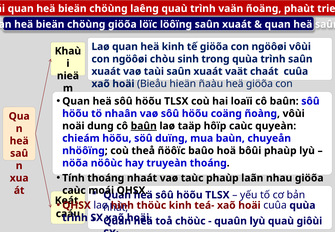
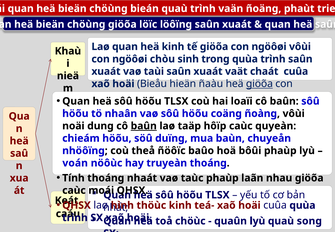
laêng: laêng -> bieán
giöõa at (259, 84) underline: none -> present
nöõa: nöõa -> voán
giôùi: giôùi -> song
